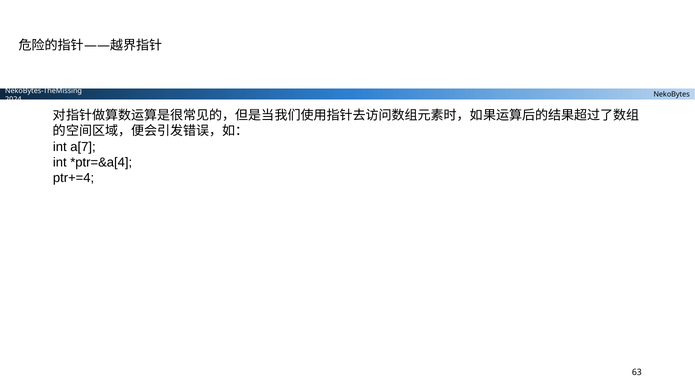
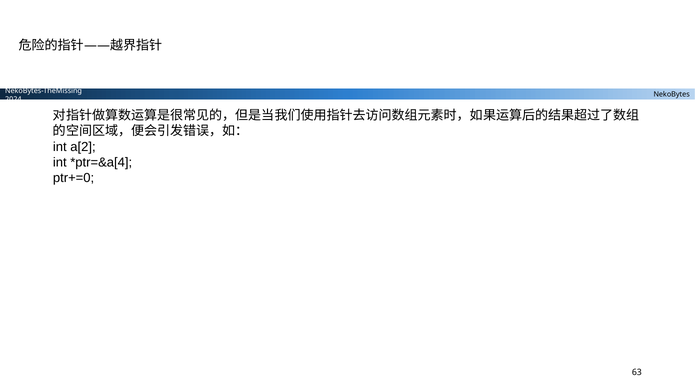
a[7: a[7 -> a[2
ptr+=4: ptr+=4 -> ptr+=0
